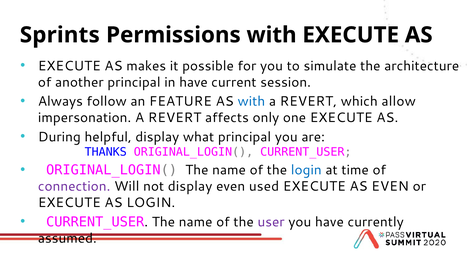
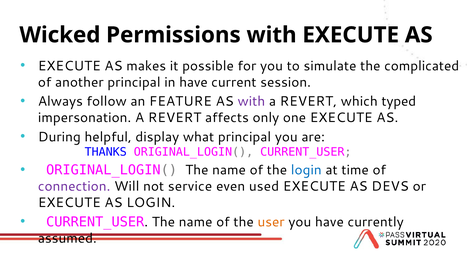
Sprints: Sprints -> Wicked
architecture: architecture -> complicated
with at (251, 101) colour: blue -> purple
allow: allow -> typed
not display: display -> service
AS EVEN: EVEN -> DEVS
user colour: purple -> orange
